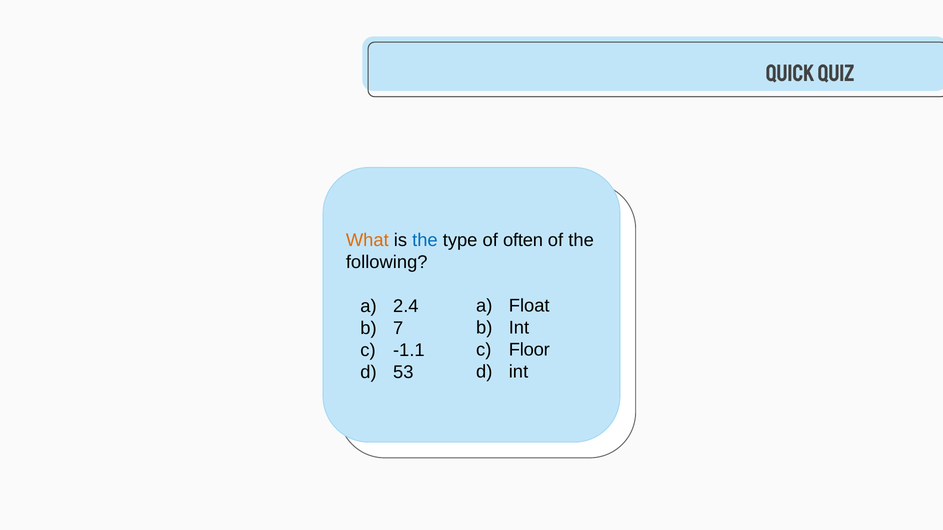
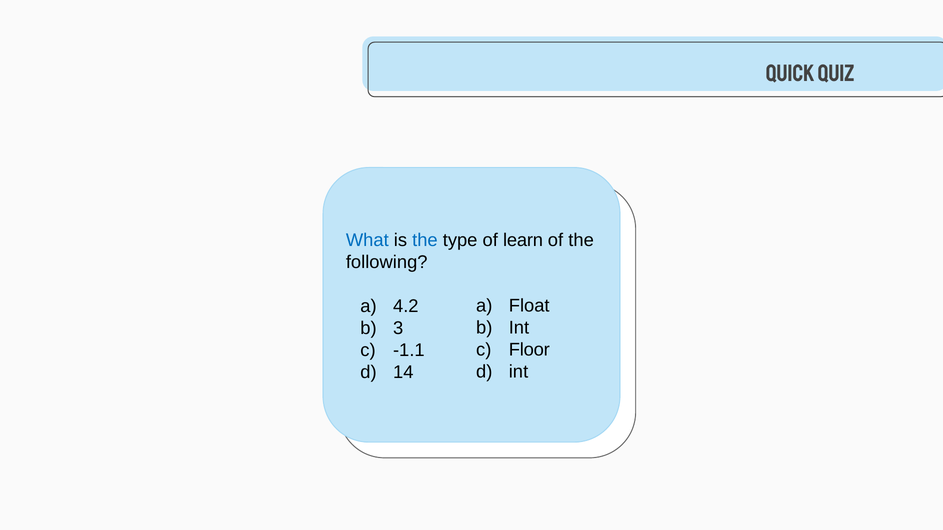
What colour: orange -> blue
often: often -> learn
2.4: 2.4 -> 4.2
7: 7 -> 3
53: 53 -> 14
